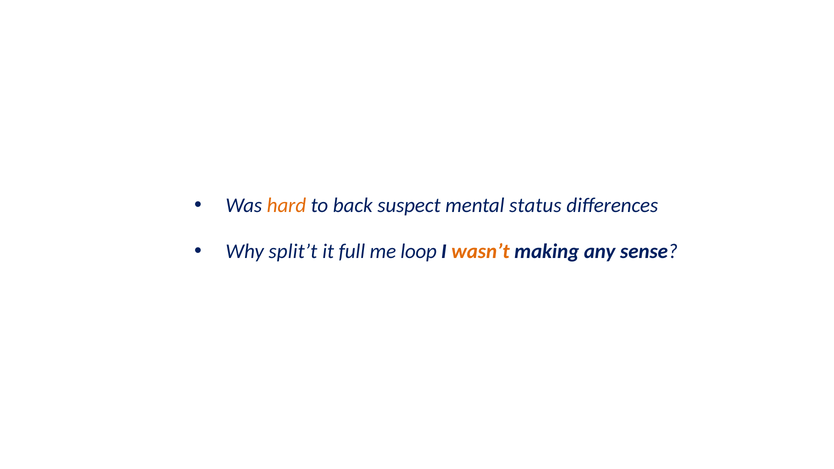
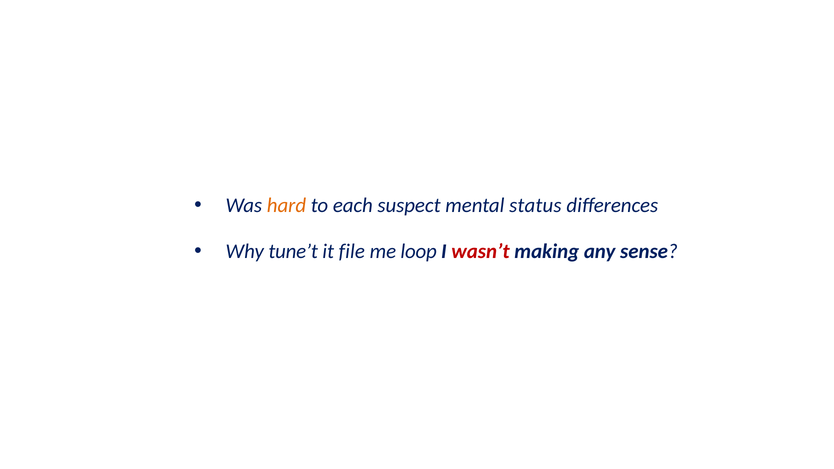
back: back -> each
split’t: split’t -> tune’t
full: full -> file
wasn’t colour: orange -> red
